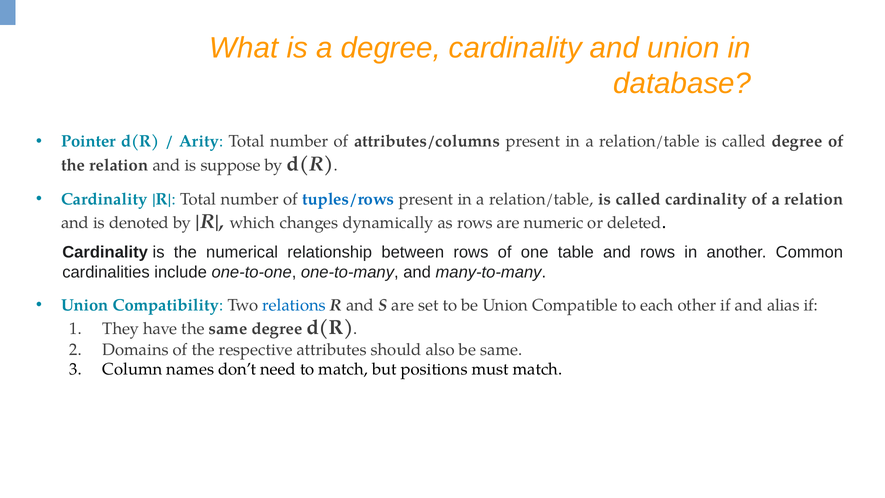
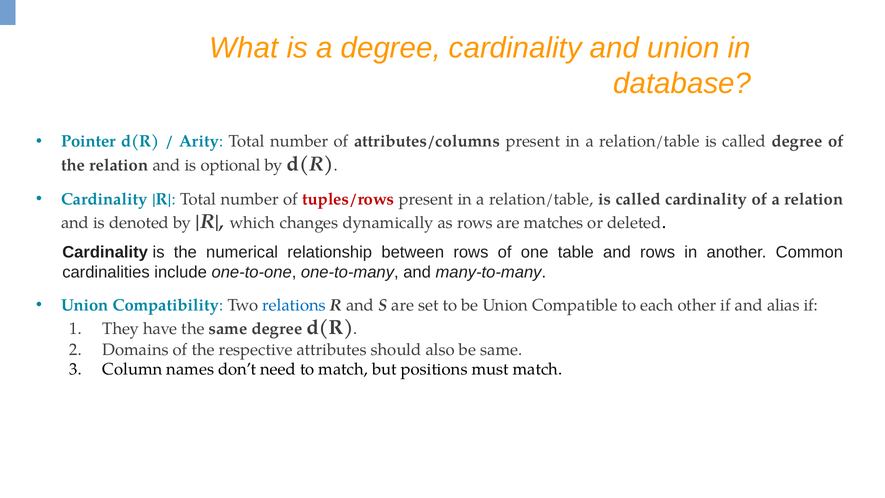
suppose: suppose -> optional
tuples/rows colour: blue -> red
numeric: numeric -> matches
